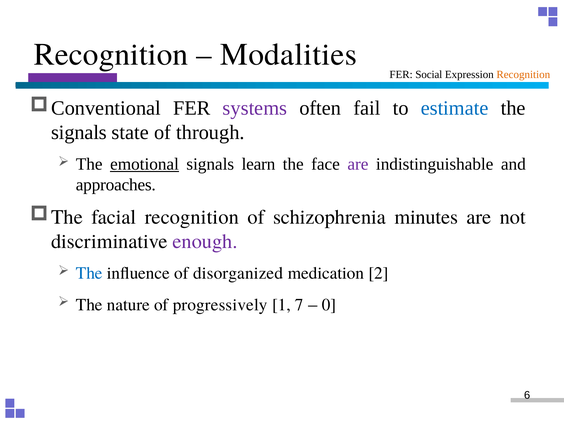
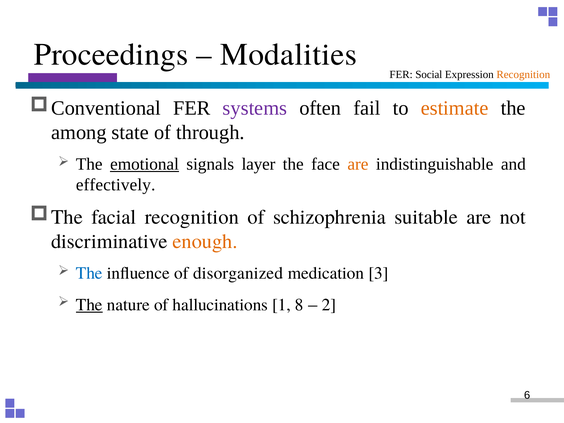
Recognition at (111, 54): Recognition -> Proceedings
estimate colour: blue -> orange
signals at (79, 132): signals -> among
learn: learn -> layer
are at (358, 164) colour: purple -> orange
approaches: approaches -> effectively
minutes: minutes -> suitable
enough colour: purple -> orange
2: 2 -> 3
The at (89, 305) underline: none -> present
progressively: progressively -> hallucinations
7: 7 -> 8
0: 0 -> 2
